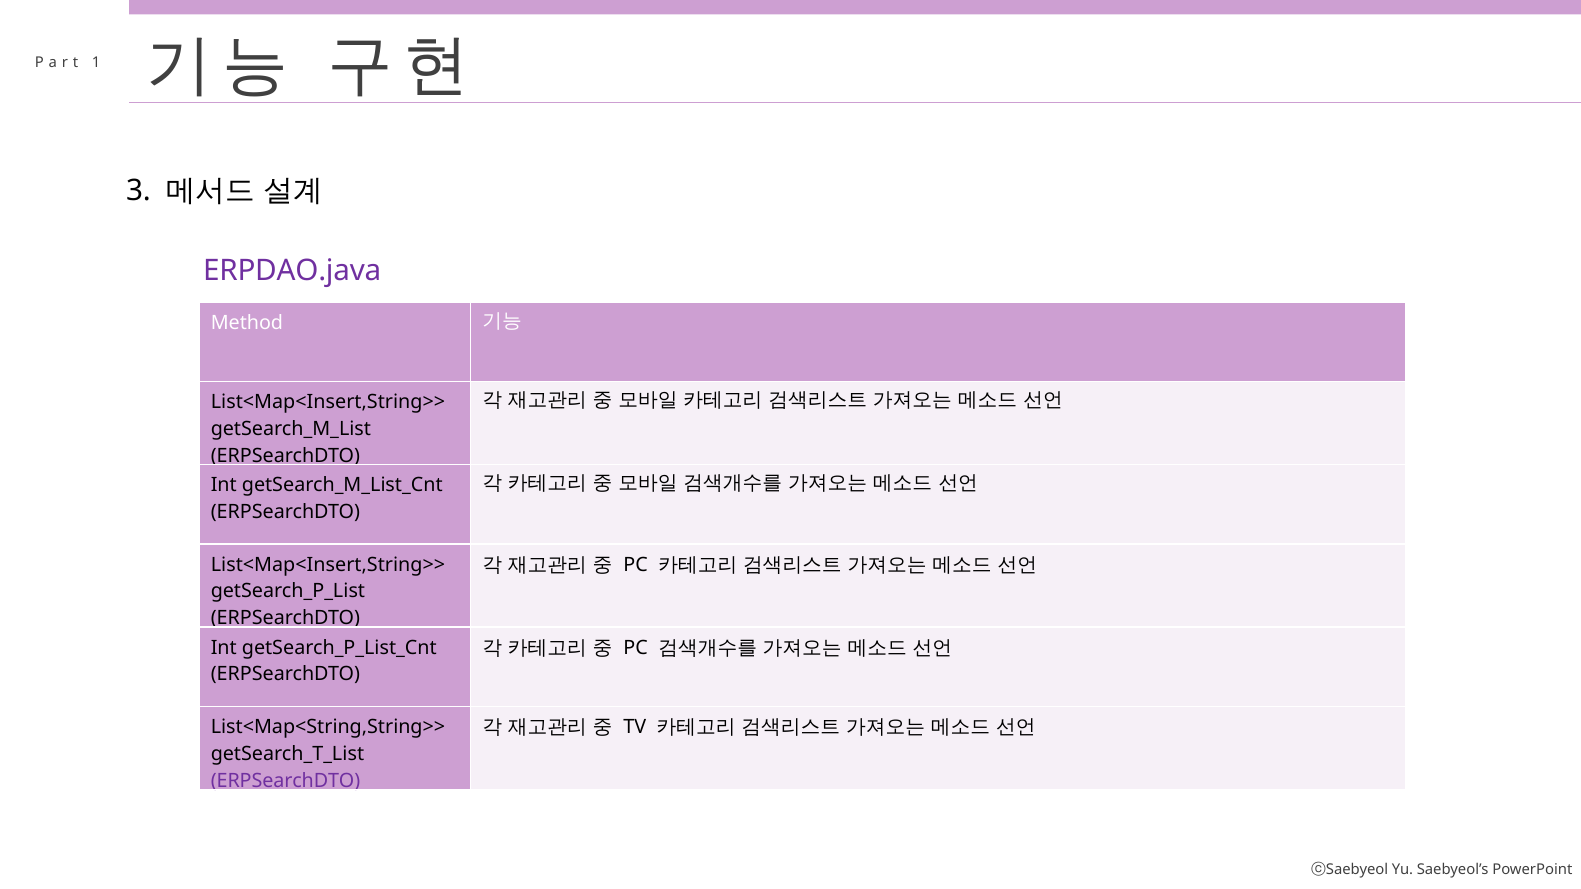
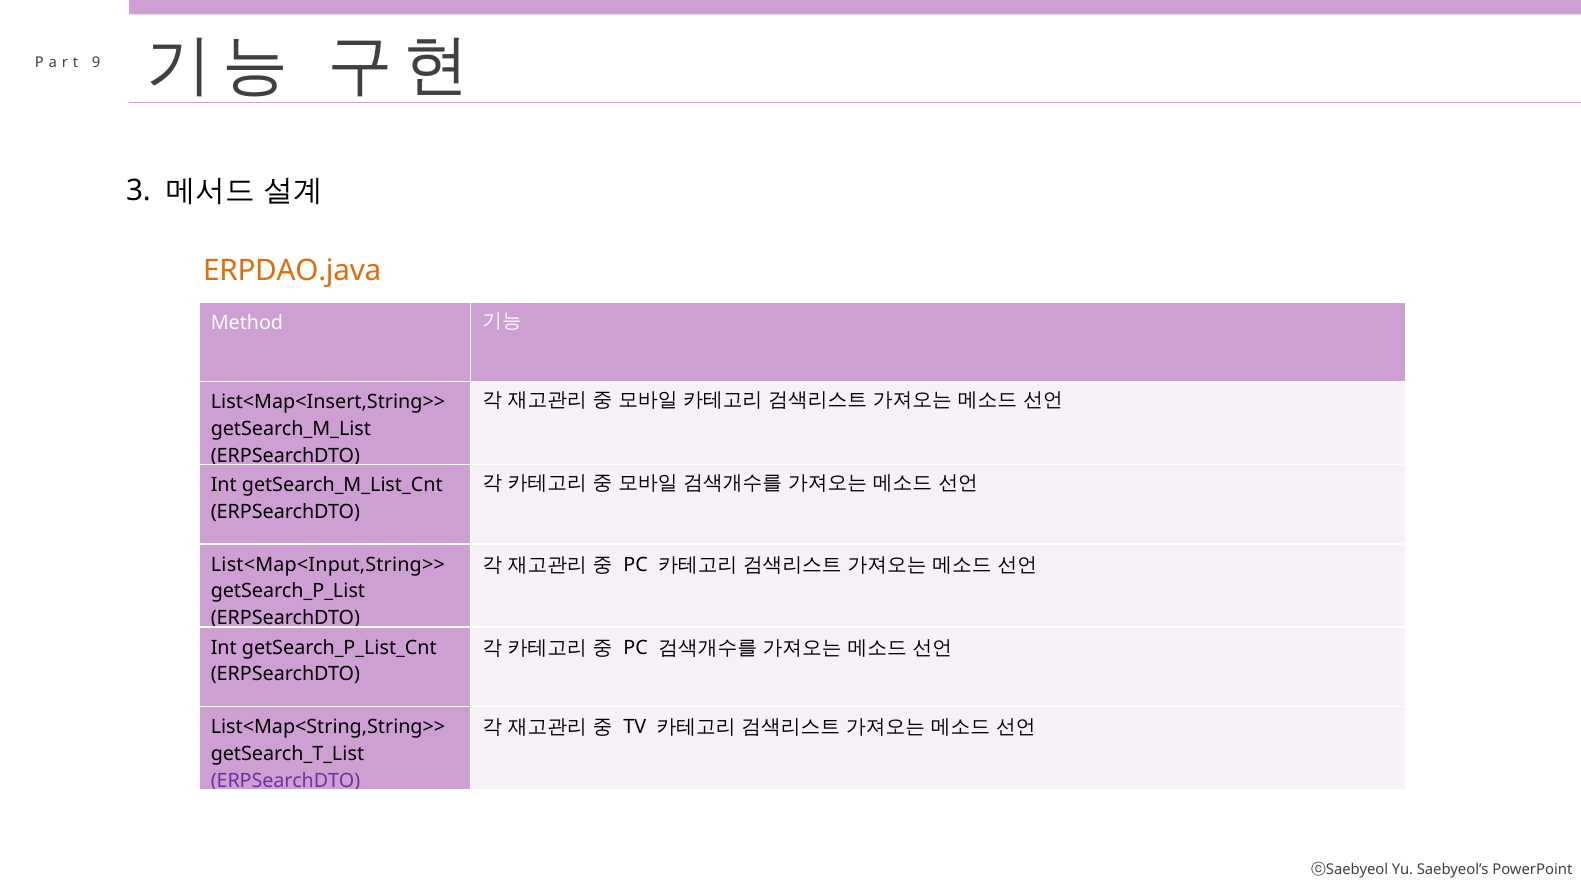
1: 1 -> 9
ERPDAO.java colour: purple -> orange
List<Map<Insert,String>> at (328, 565): List<Map<Insert,String>> -> List<Map<Input,String>>
